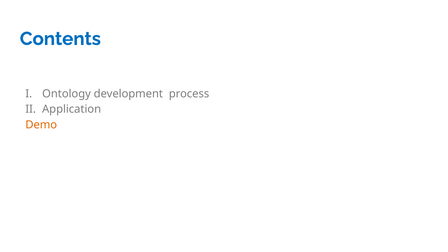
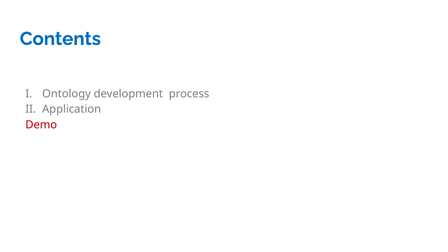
Demo colour: orange -> red
